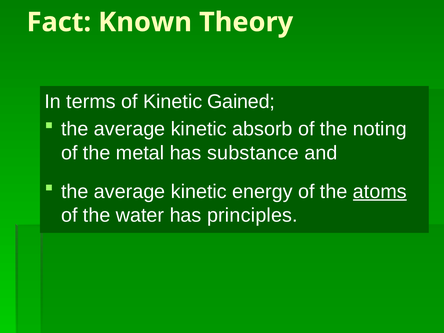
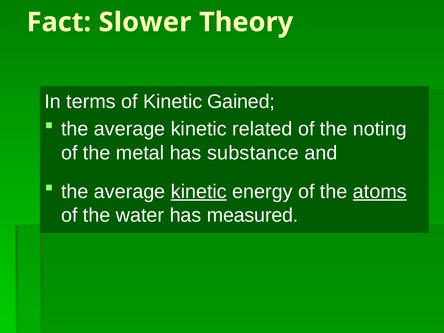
Known: Known -> Slower
absorb: absorb -> related
kinetic at (199, 192) underline: none -> present
principles: principles -> measured
